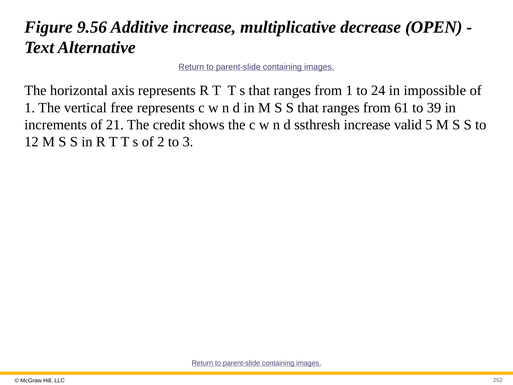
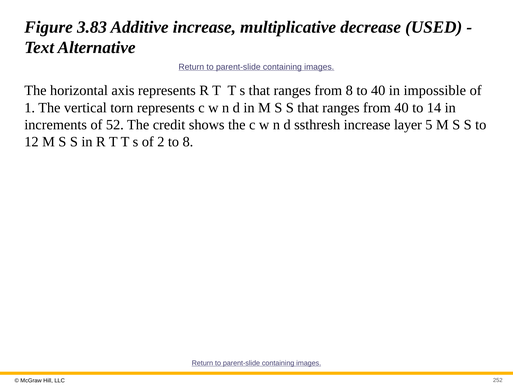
9.56: 9.56 -> 3.83
OPEN: OPEN -> USED
from 1: 1 -> 8
to 24: 24 -> 40
free: free -> torn
from 61: 61 -> 40
39: 39 -> 14
21: 21 -> 52
valid: valid -> layer
to 3: 3 -> 8
